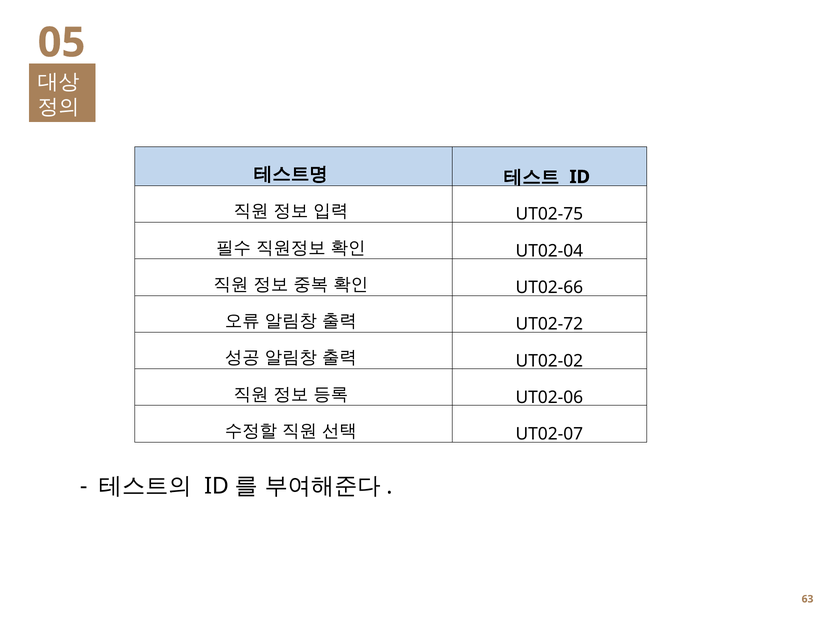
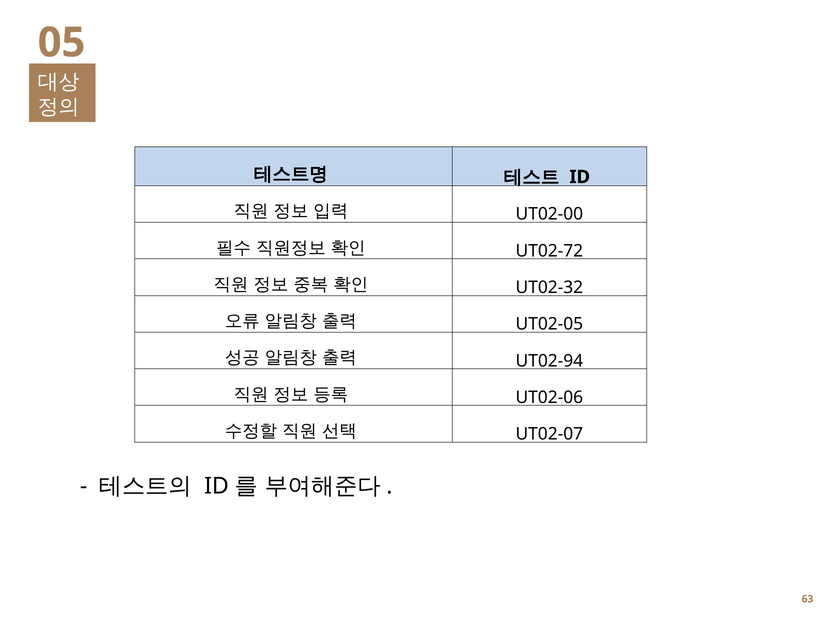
UT02-75: UT02-75 -> UT02-00
UT02-04: UT02-04 -> UT02-72
UT02-66: UT02-66 -> UT02-32
UT02-72: UT02-72 -> UT02-05
UT02-02: UT02-02 -> UT02-94
